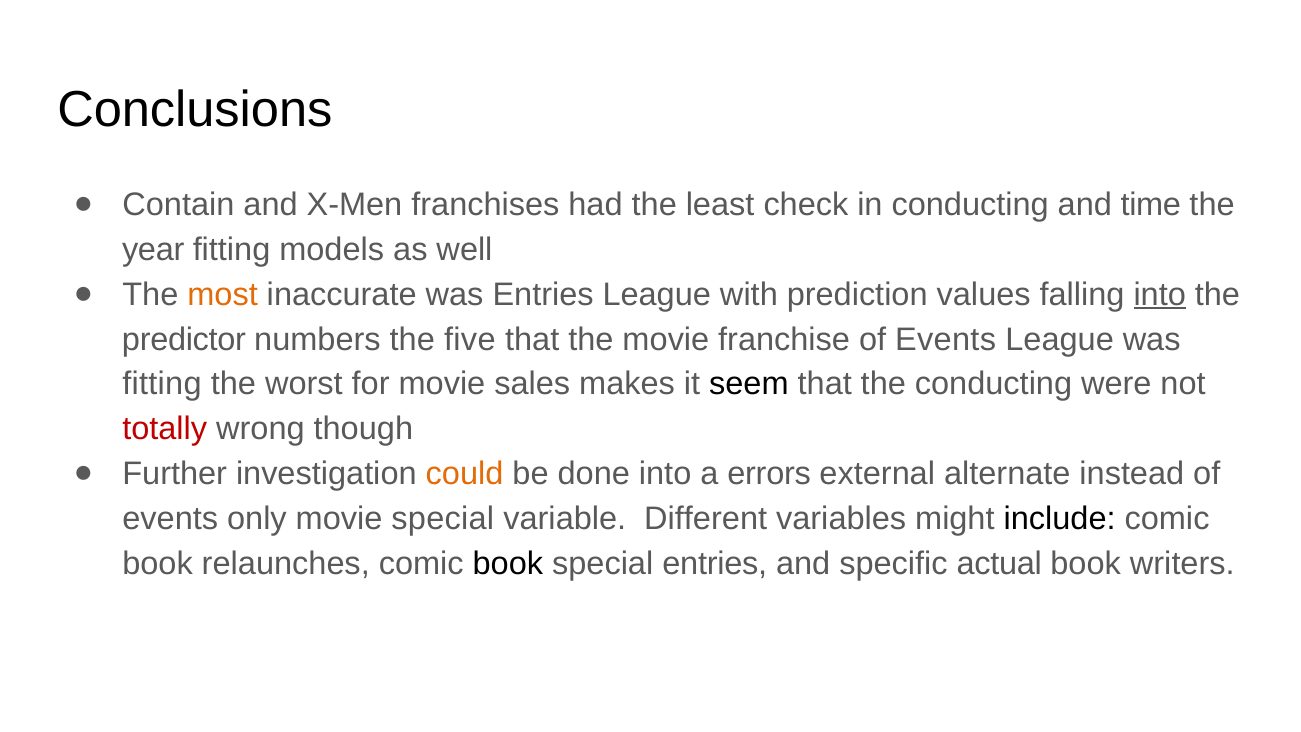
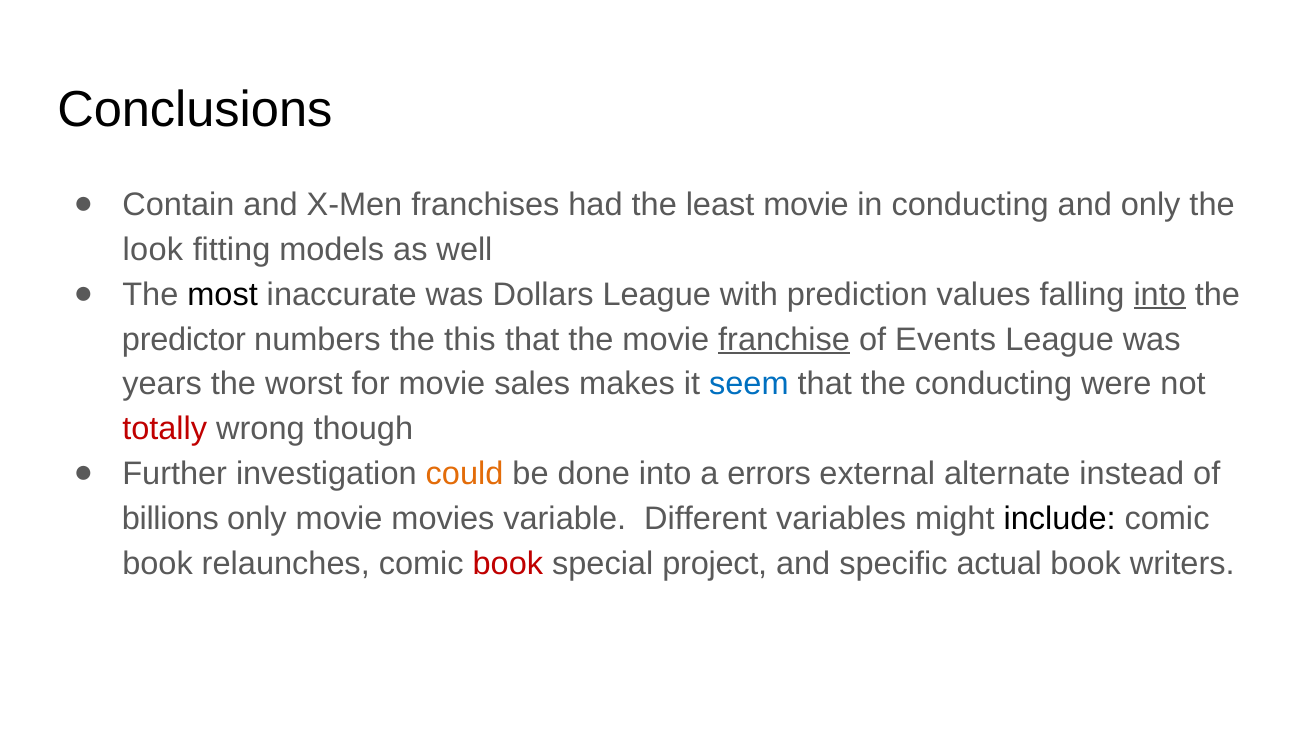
least check: check -> movie
and time: time -> only
year: year -> look
most colour: orange -> black
was Entries: Entries -> Dollars
five: five -> this
franchise underline: none -> present
fitting at (162, 384): fitting -> years
seem colour: black -> blue
events at (170, 519): events -> billions
movie special: special -> movies
book at (508, 564) colour: black -> red
special entries: entries -> project
